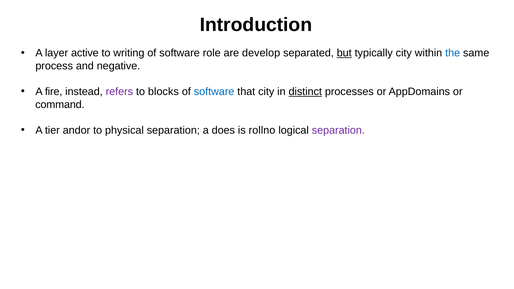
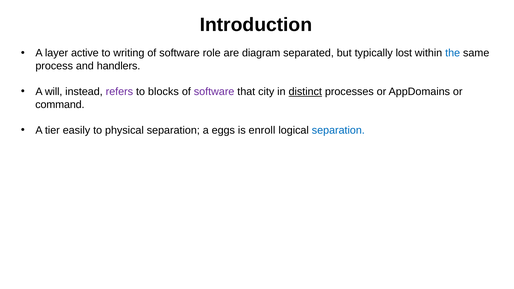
develop: develop -> diagram
but underline: present -> none
typically city: city -> lost
negative: negative -> handlers
fire: fire -> will
software at (214, 92) colour: blue -> purple
andor: andor -> easily
does: does -> eggs
rollno: rollno -> enroll
separation at (338, 130) colour: purple -> blue
